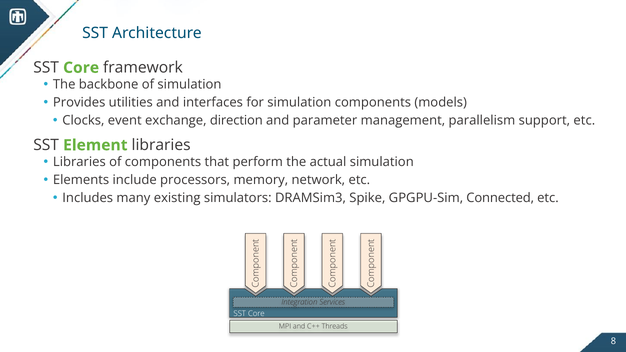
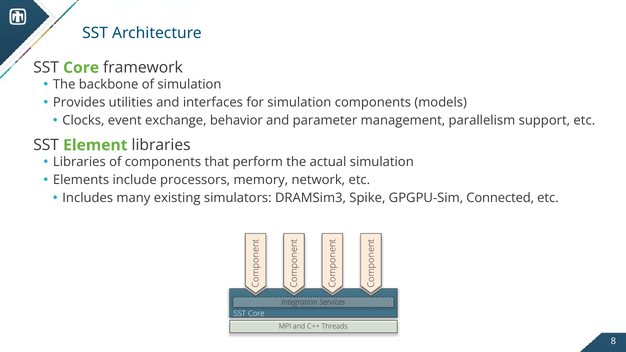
direction: direction -> behavior
